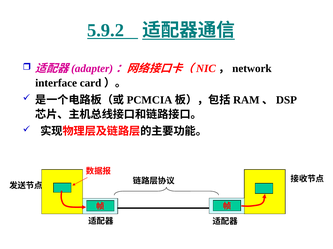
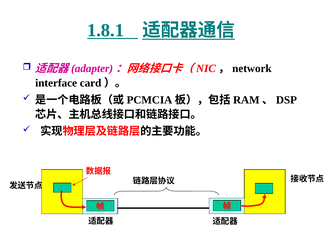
5.9.2: 5.9.2 -> 1.8.1
